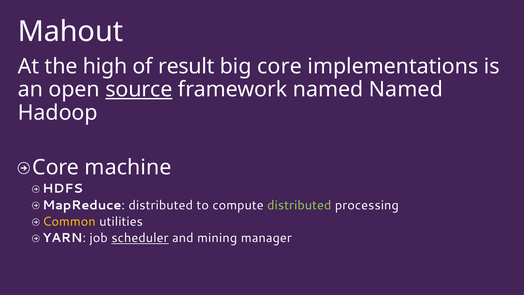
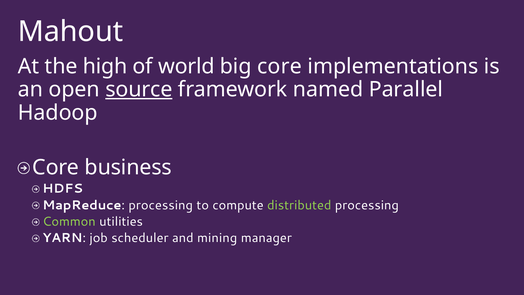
result: result -> world
named Named: Named -> Parallel
machine: machine -> business
MapReduce distributed: distributed -> processing
Common colour: yellow -> light green
scheduler underline: present -> none
